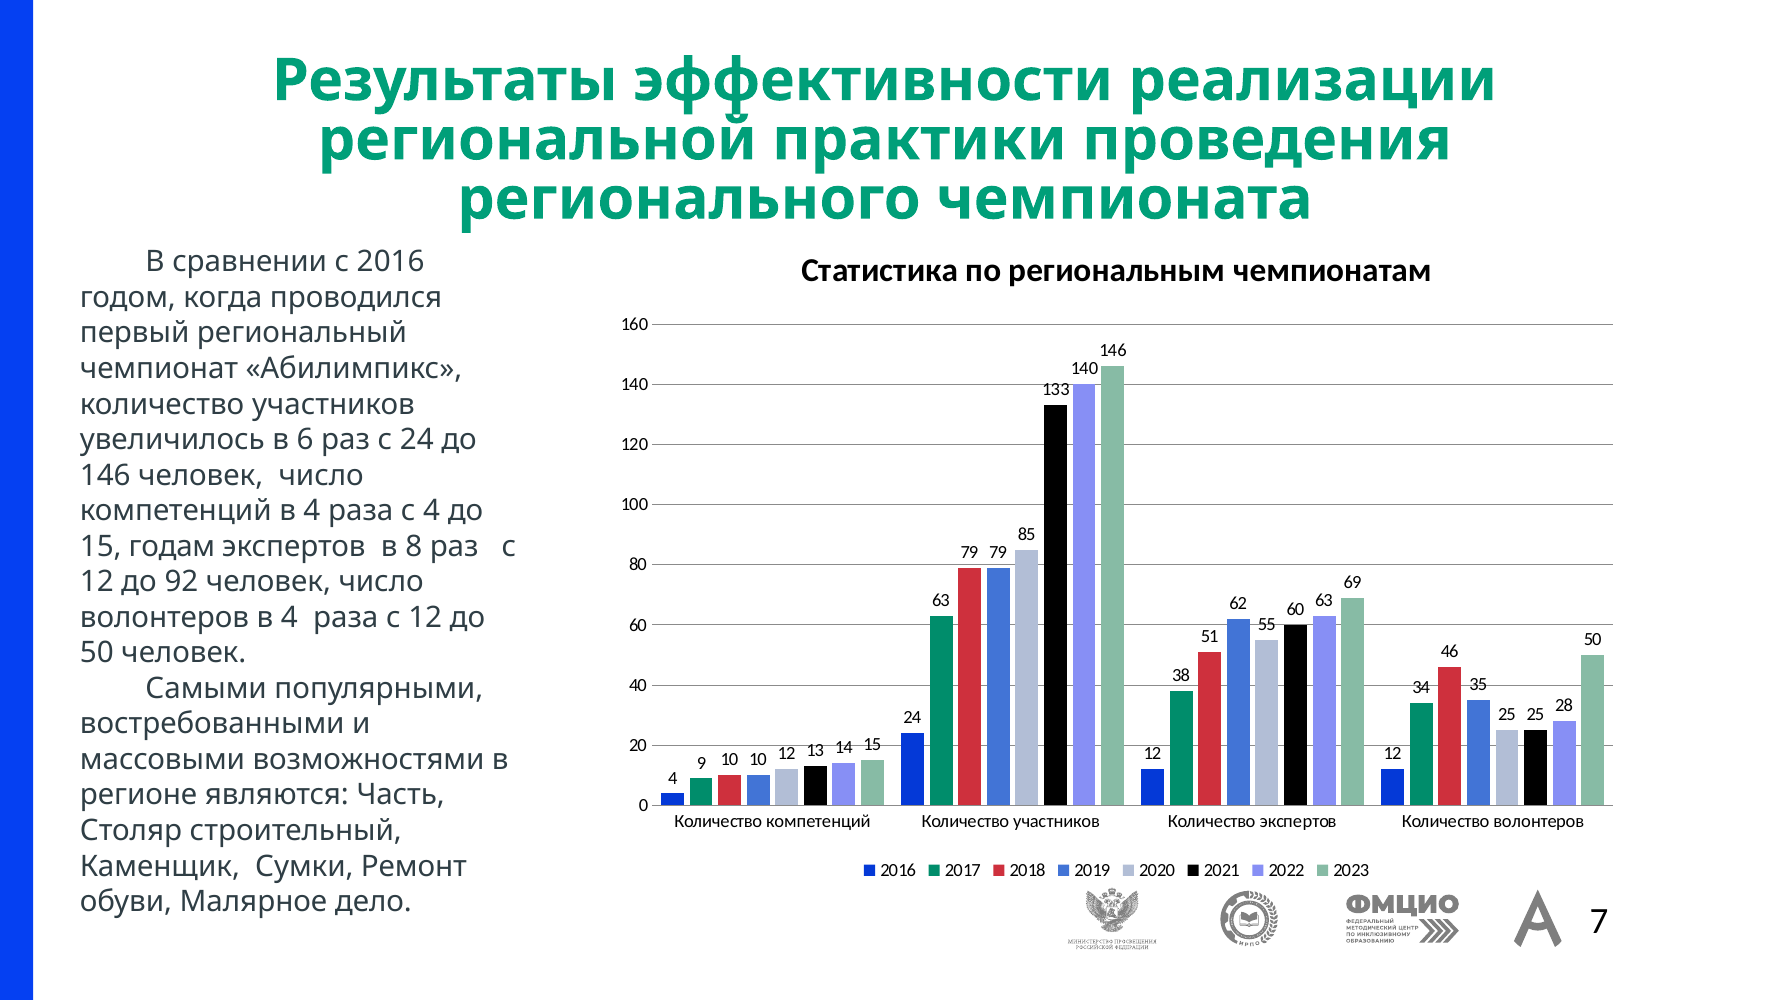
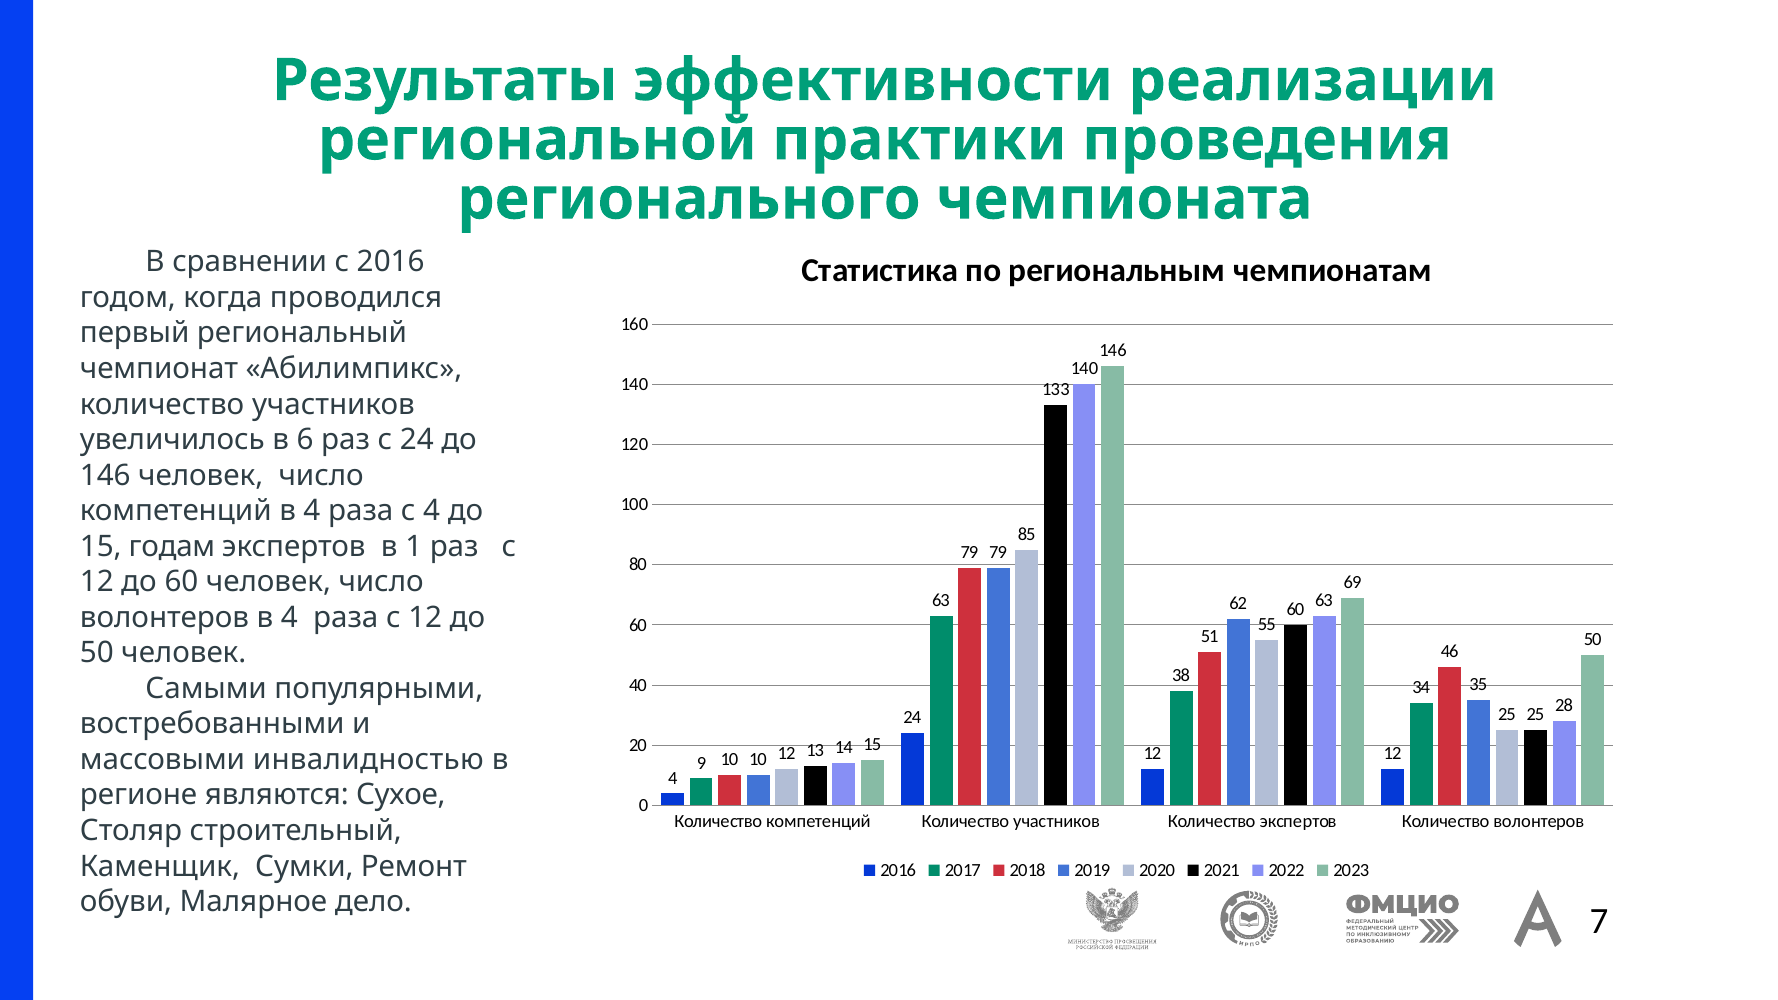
8: 8 -> 1
до 92: 92 -> 60
возможностями: возможностями -> инвалидностью
Часть: Часть -> Сухое
